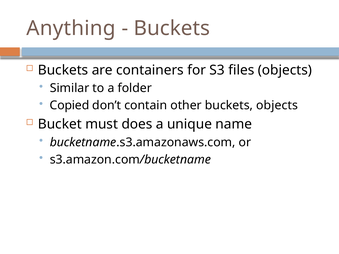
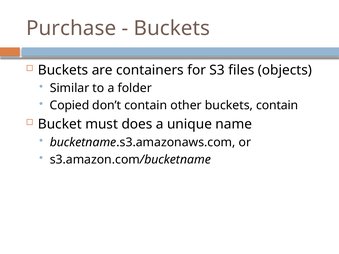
Anything: Anything -> Purchase
buckets objects: objects -> contain
